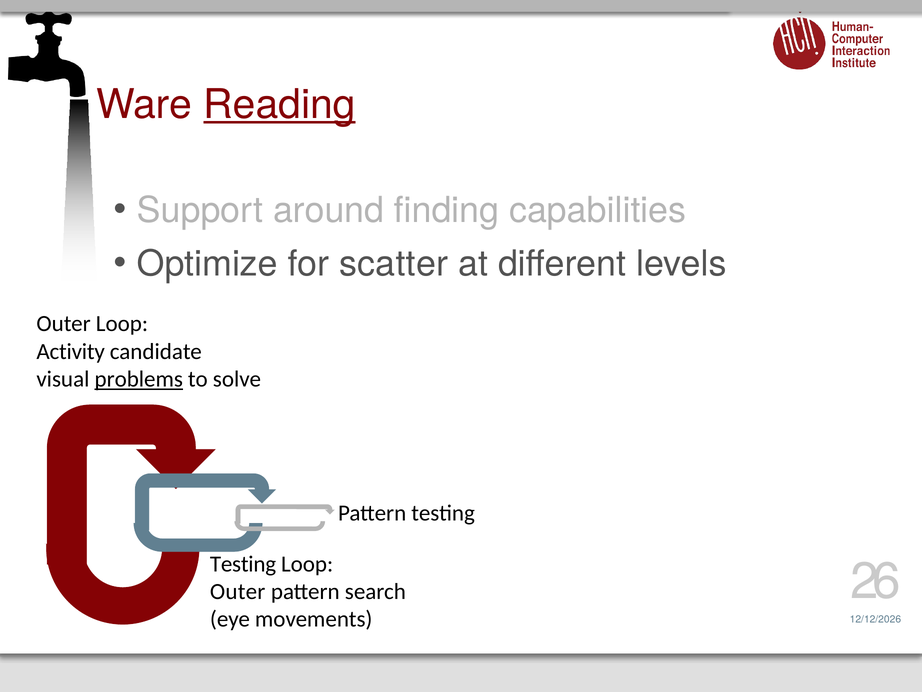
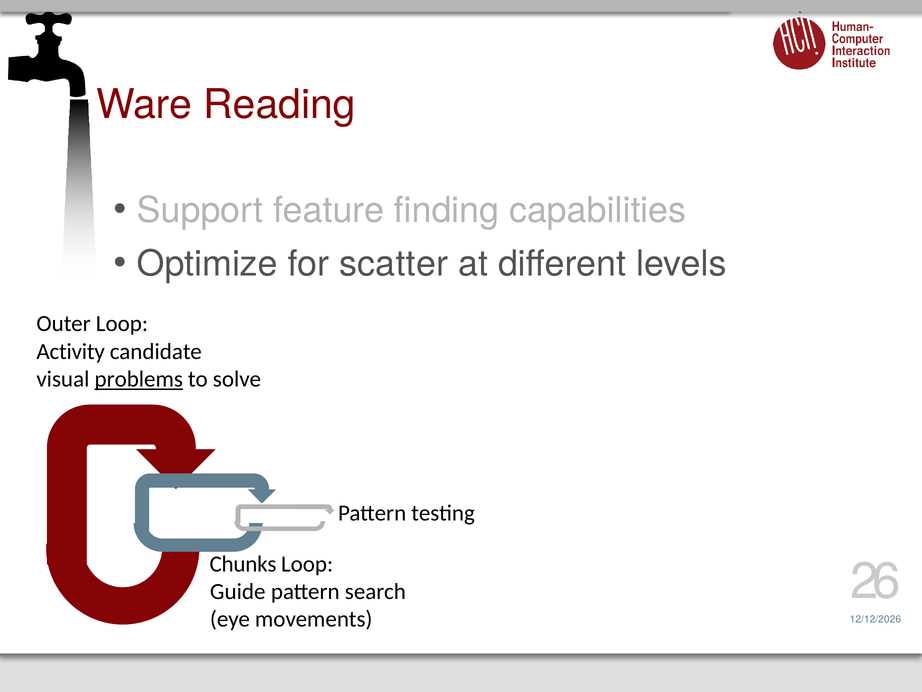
Reading underline: present -> none
around: around -> feature
Testing at (243, 564): Testing -> Chunks
Outer at (238, 591): Outer -> Guide
